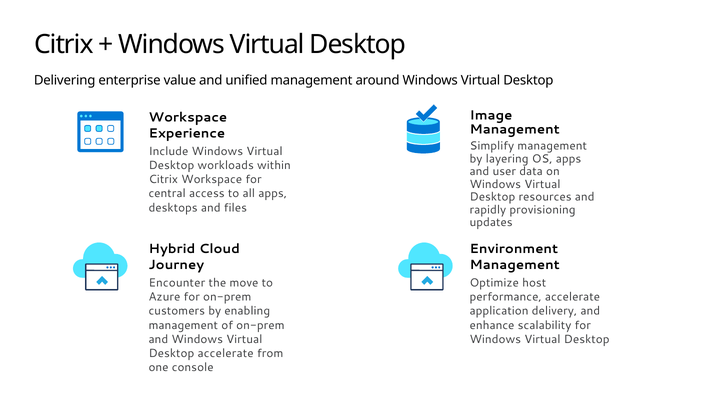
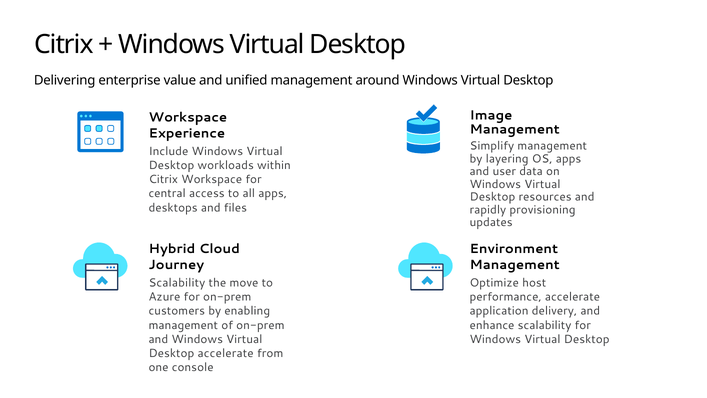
Encounter at (177, 283): Encounter -> Scalability
